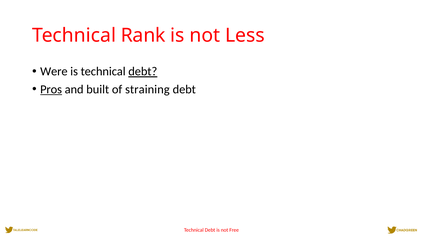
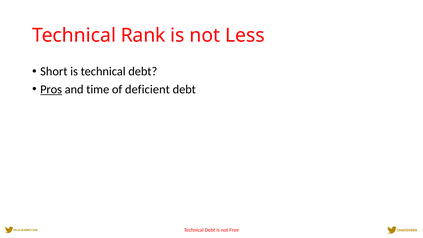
Were: Were -> Short
debt at (143, 72) underline: present -> none
built: built -> time
straining: straining -> deficient
